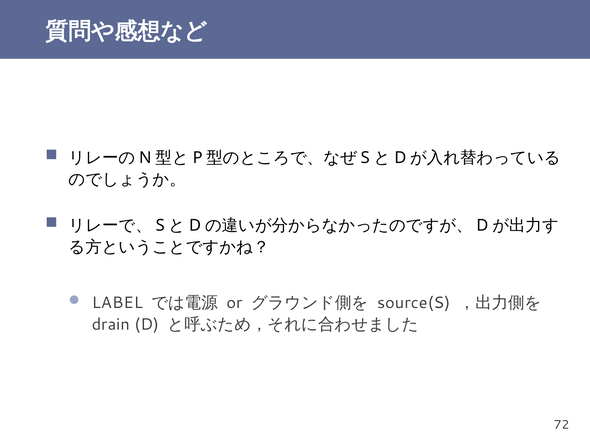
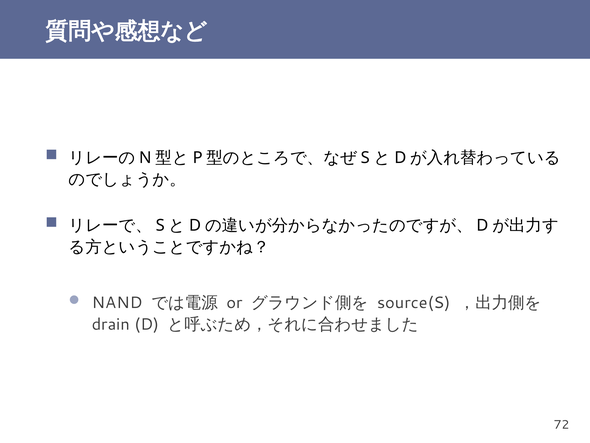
LABEL: LABEL -> NAND
